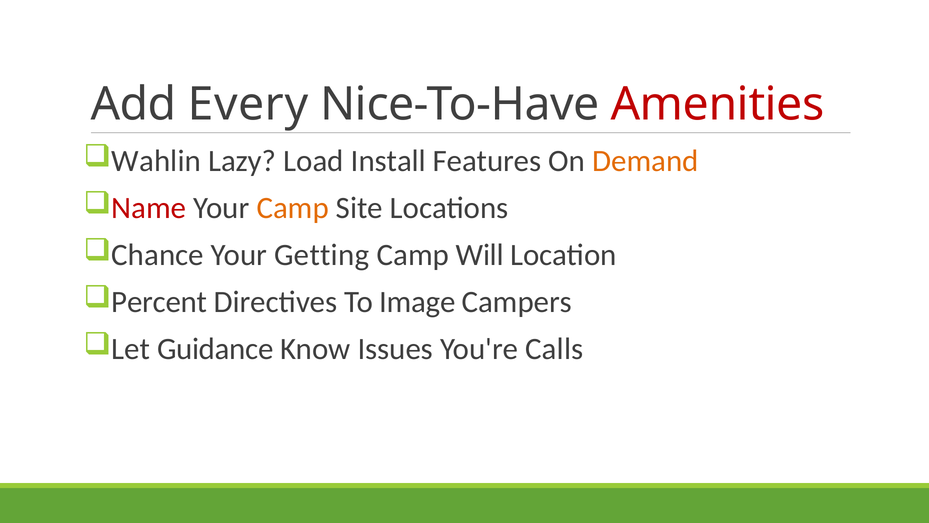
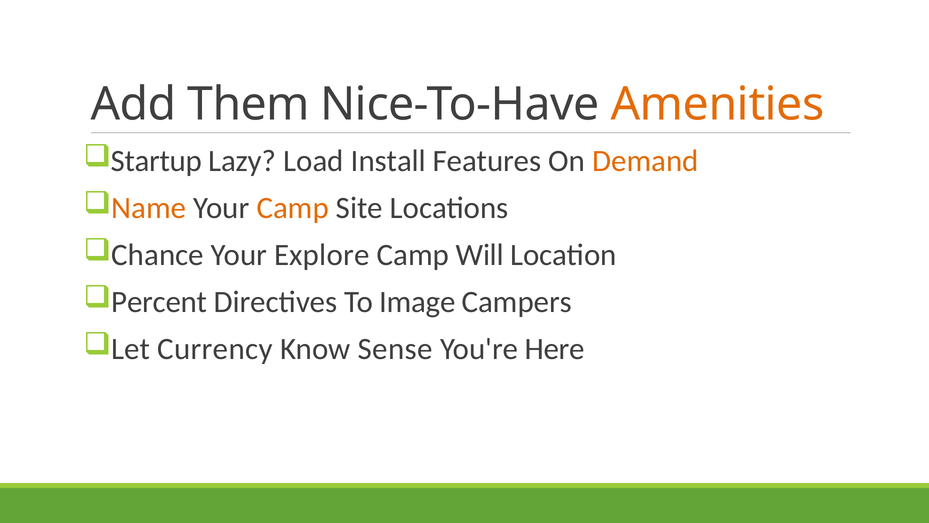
Every: Every -> Them
Amenities colour: red -> orange
Wahlin: Wahlin -> Startup
Name colour: red -> orange
Getting: Getting -> Explore
Guidance: Guidance -> Currency
Issues: Issues -> Sense
Calls: Calls -> Here
